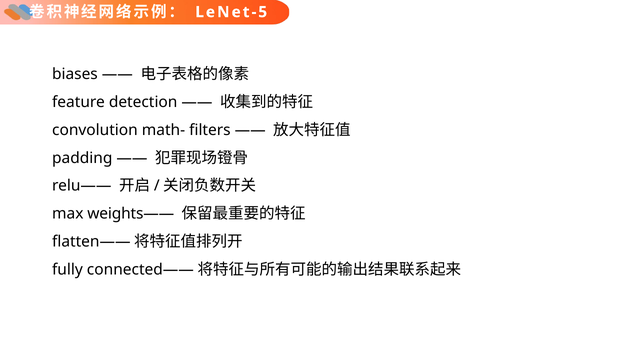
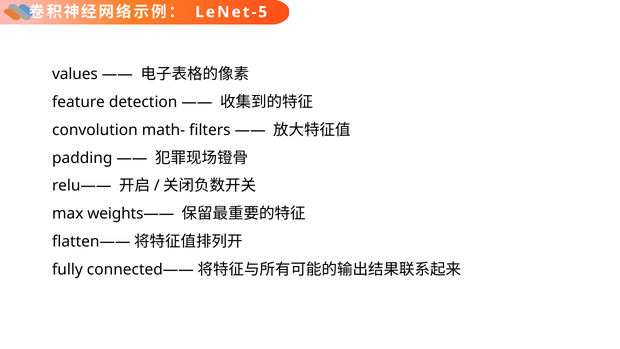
biases: biases -> values
